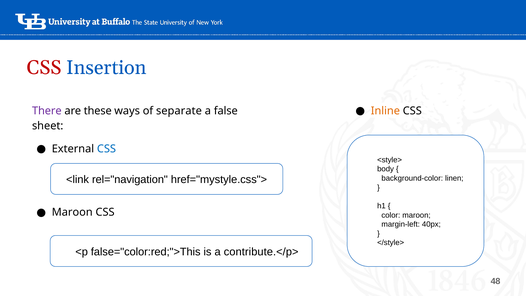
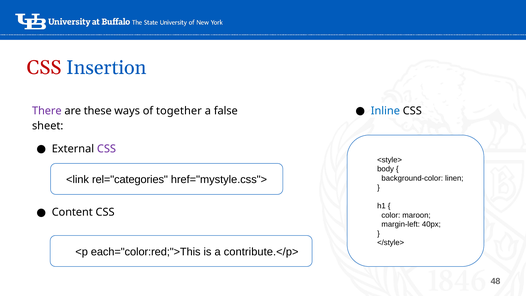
Inline colour: orange -> blue
separate: separate -> together
CSS at (106, 149) colour: blue -> purple
rel="navigation: rel="navigation -> rel="categories
Maroon at (72, 212): Maroon -> Content
false="color:red;">This: false="color:red;">This -> each="color:red;">This
